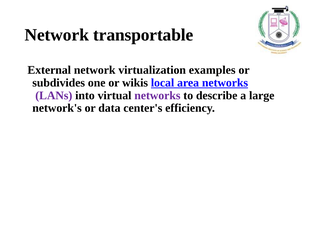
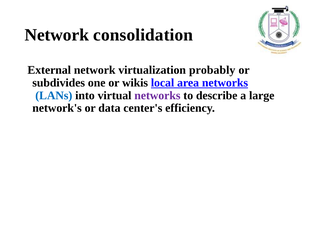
transportable: transportable -> consolidation
examples: examples -> probably
LANs colour: purple -> blue
